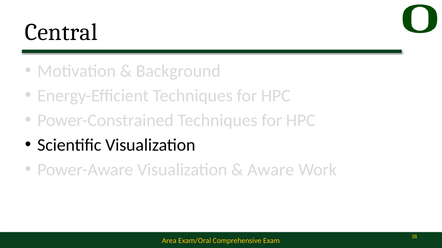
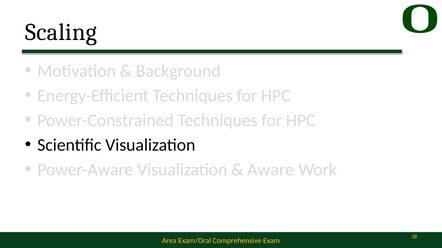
Central: Central -> Scaling
